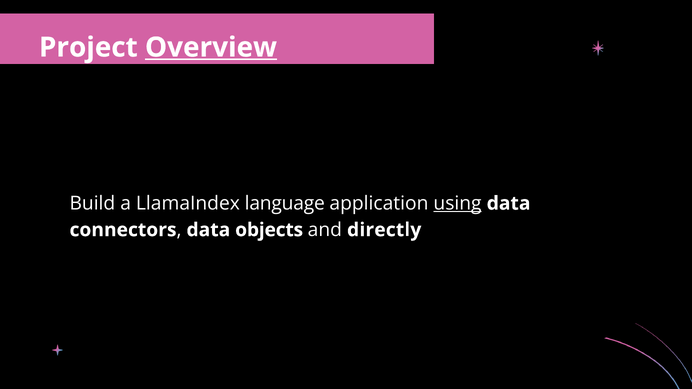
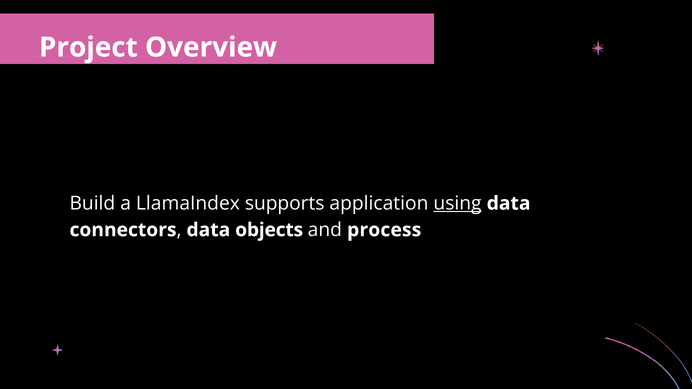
Overview underline: present -> none
language: language -> supports
directly: directly -> process
